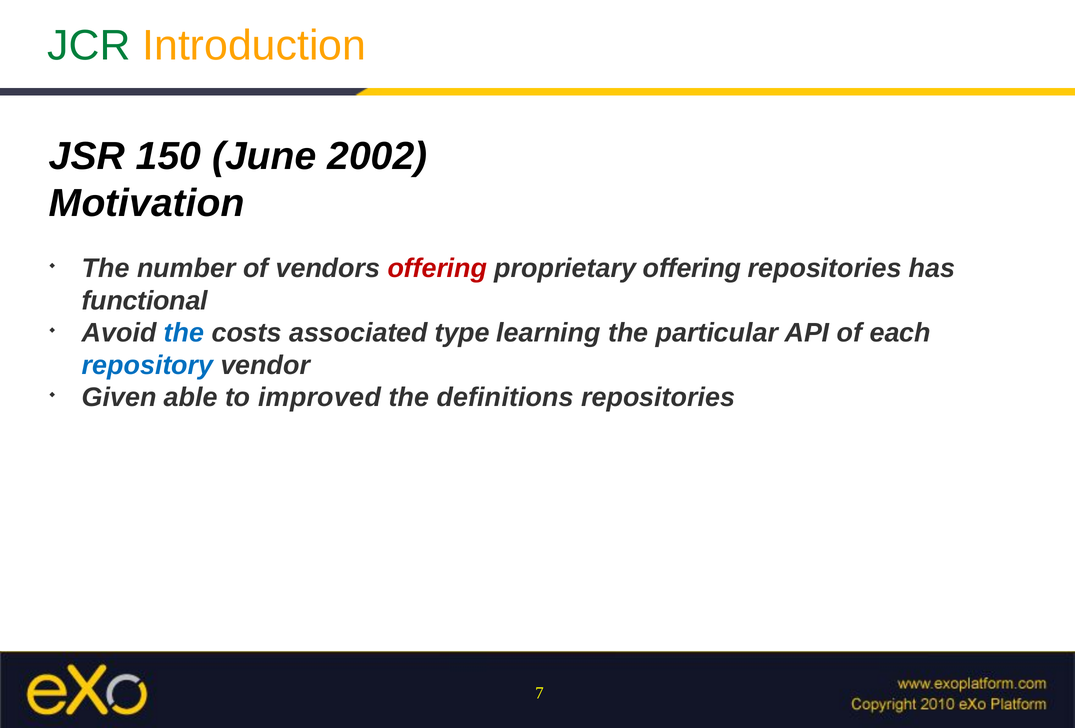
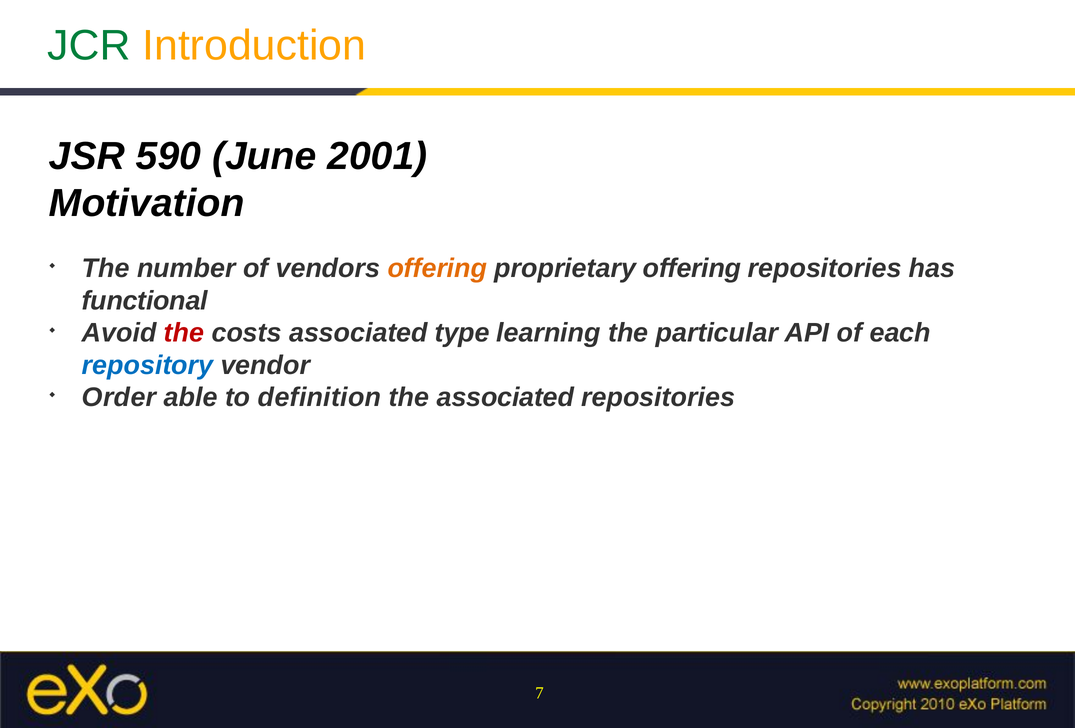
150: 150 -> 590
2002: 2002 -> 2001
offering at (437, 269) colour: red -> orange
the at (184, 333) colour: blue -> red
Given: Given -> Order
improved: improved -> definition
the definitions: definitions -> associated
